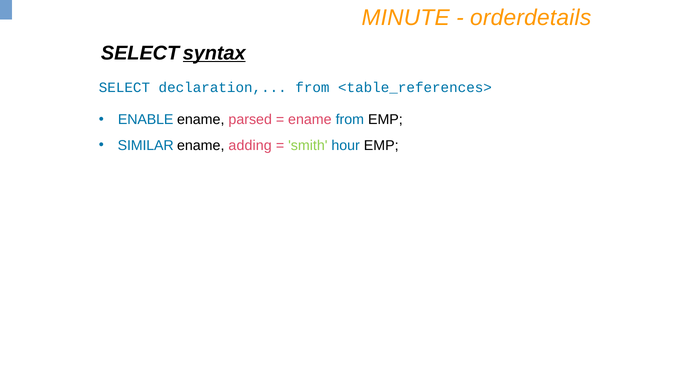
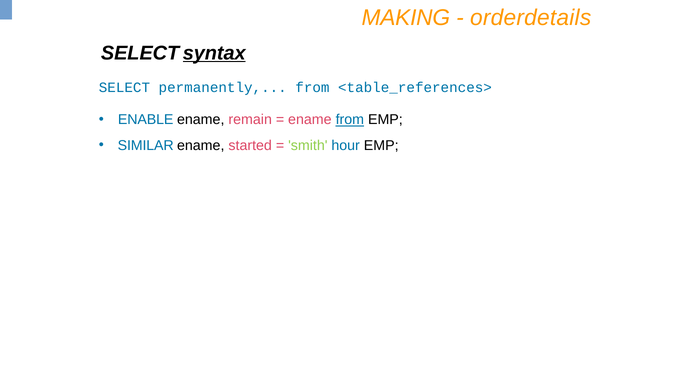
MINUTE: MINUTE -> MAKING
declaration: declaration -> permanently
parsed: parsed -> remain
from at (350, 120) underline: none -> present
adding: adding -> started
